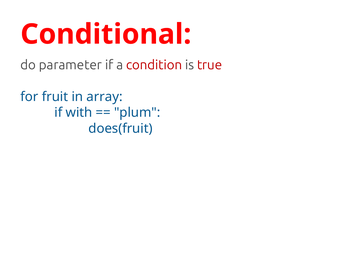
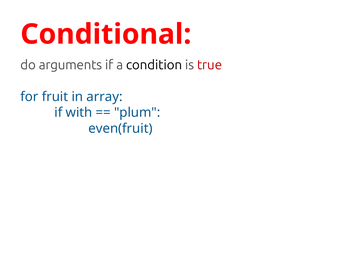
parameter: parameter -> arguments
condition colour: red -> black
does(fruit: does(fruit -> even(fruit
